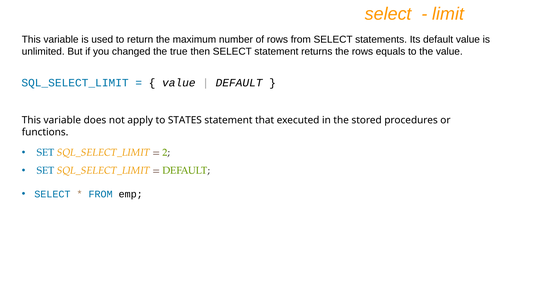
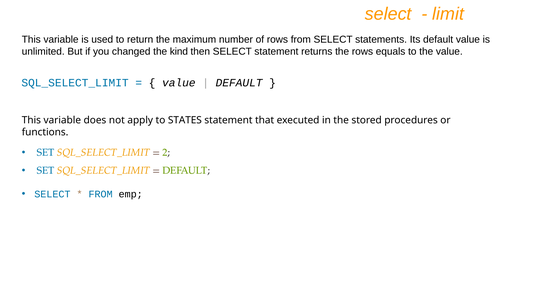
true: true -> kind
